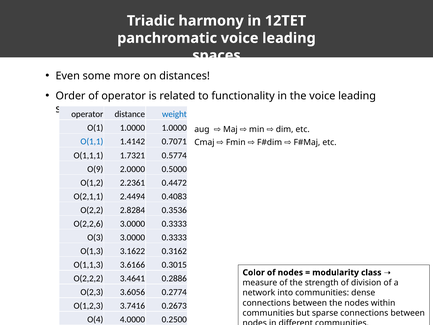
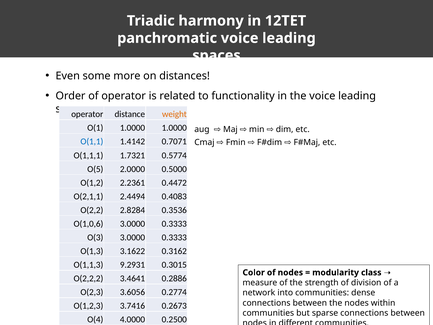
weight colour: blue -> orange
O(9: O(9 -> O(5
O(2,2,6: O(2,2,6 -> O(1,0,6
3.6166: 3.6166 -> 9.2931
